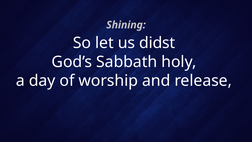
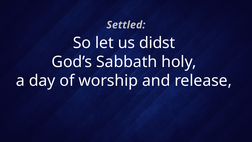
Shining: Shining -> Settled
